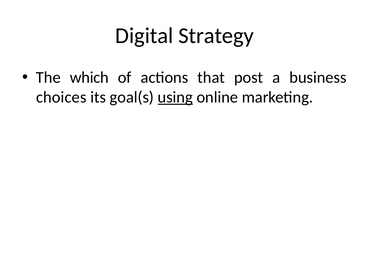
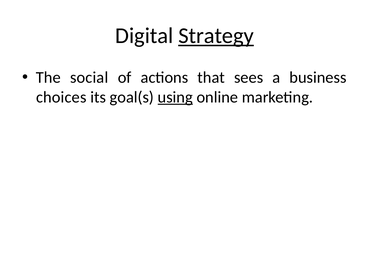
Strategy underline: none -> present
which: which -> social
post: post -> sees
